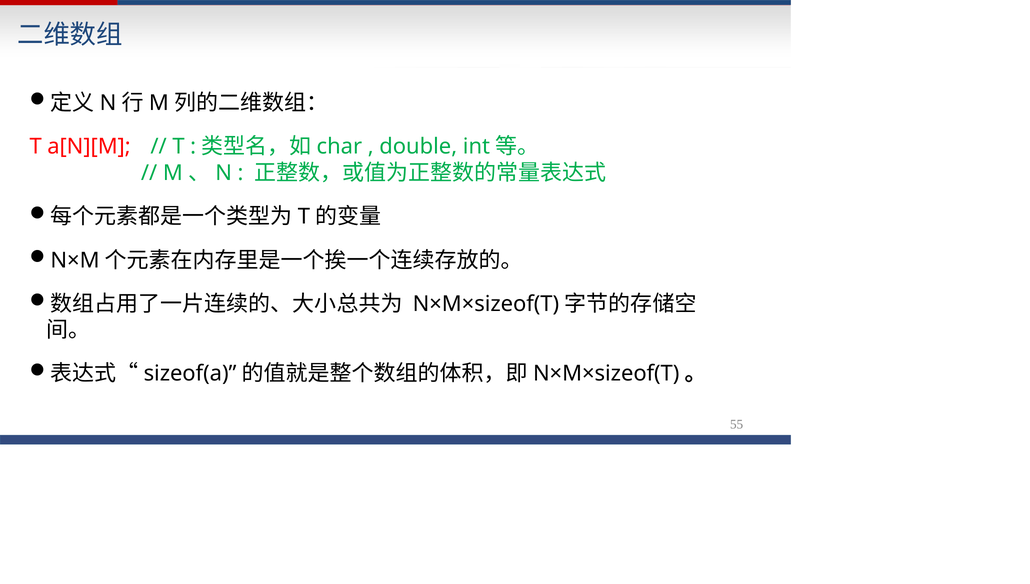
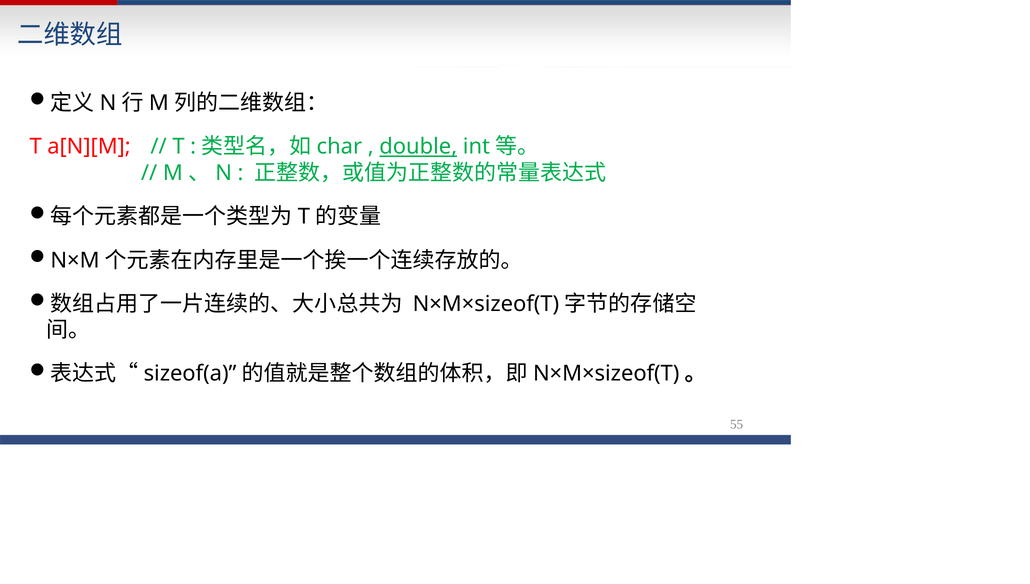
double underline: none -> present
